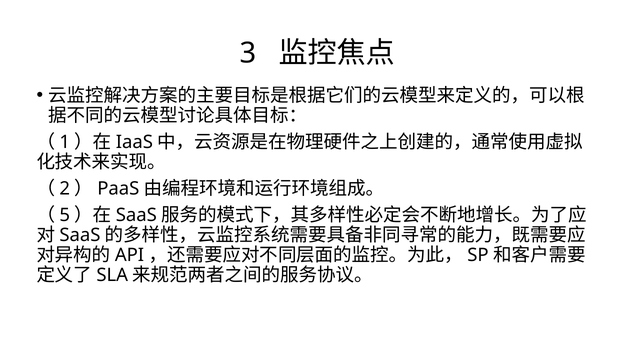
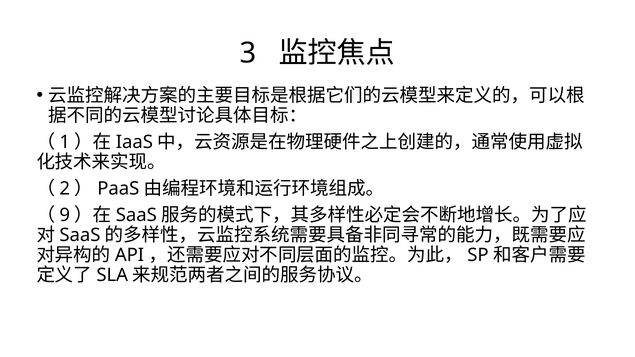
5: 5 -> 9
